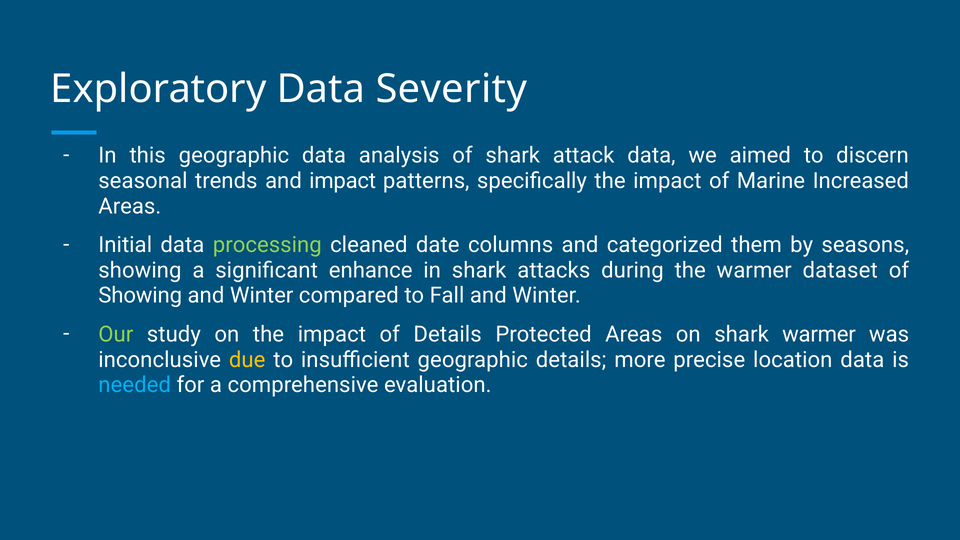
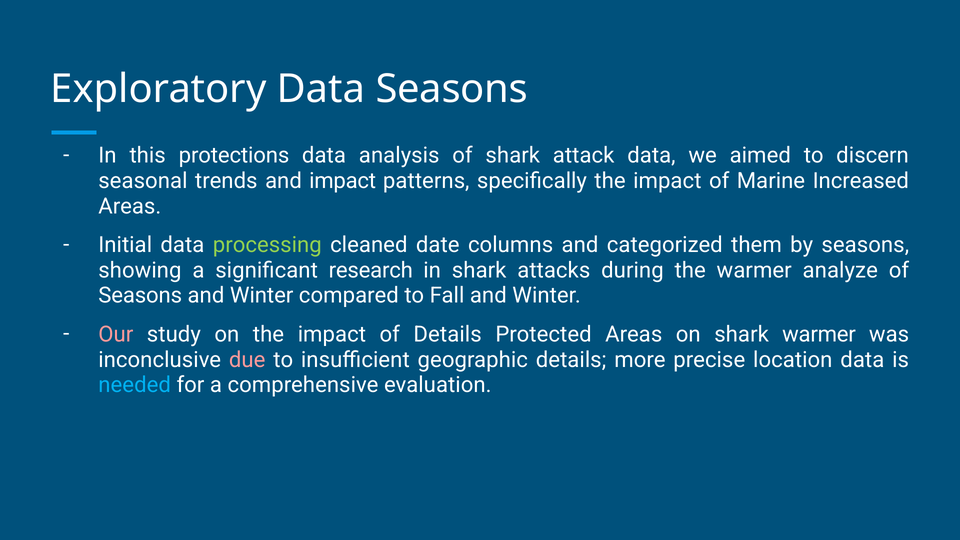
Data Severity: Severity -> Seasons
this geographic: geographic -> protections
enhance: enhance -> research
dataset: dataset -> analyze
Showing at (140, 296): Showing -> Seasons
Our colour: light green -> pink
due colour: yellow -> pink
